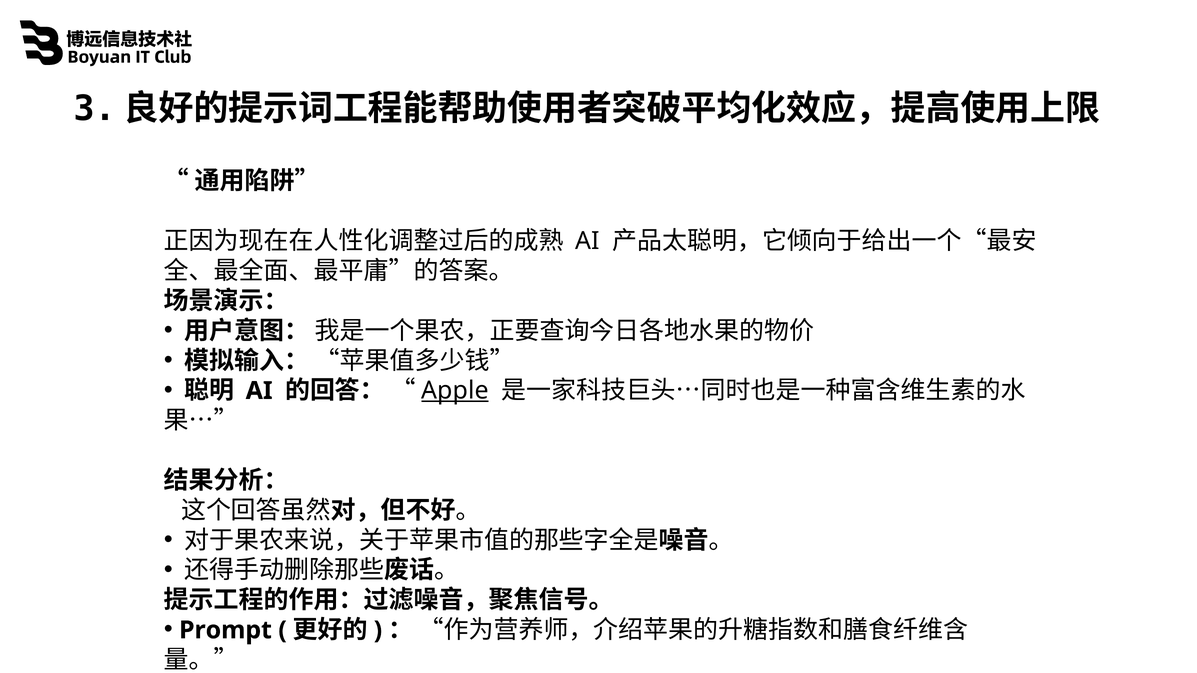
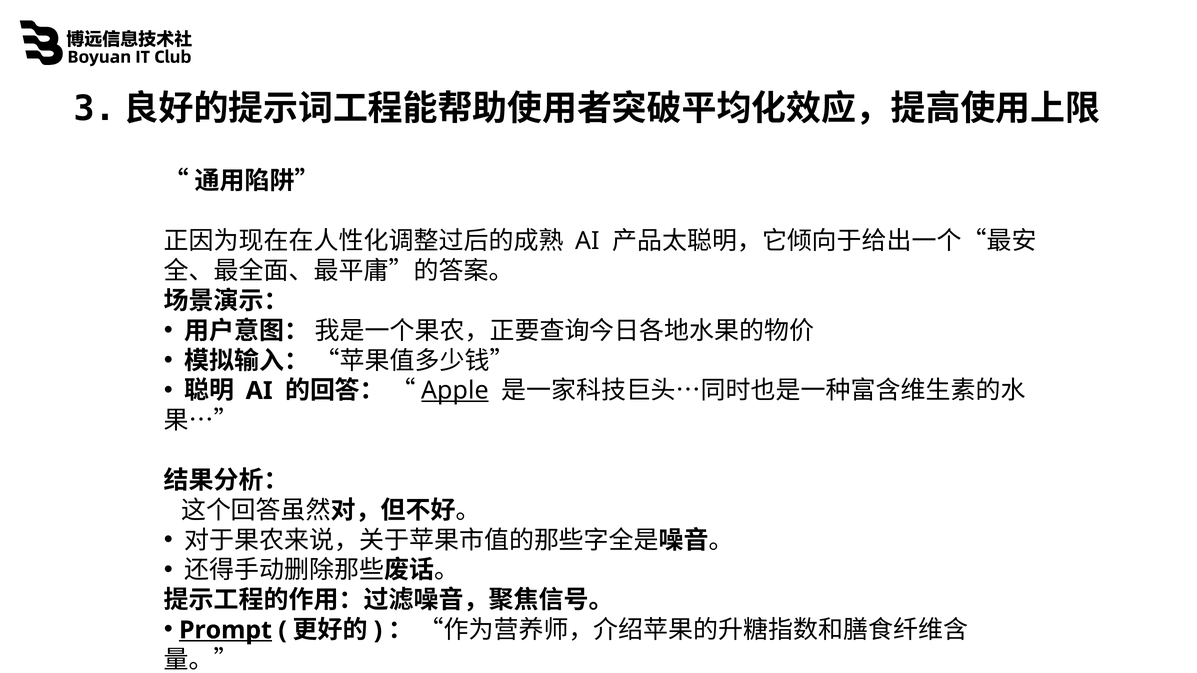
Prompt underline: none -> present
